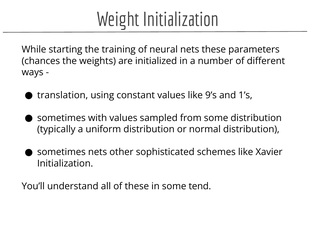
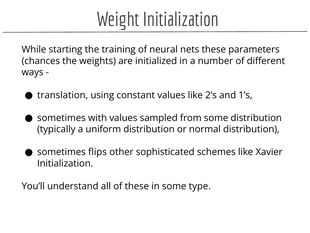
9’s: 9’s -> 2’s
sometimes nets: nets -> flips
tend: tend -> type
